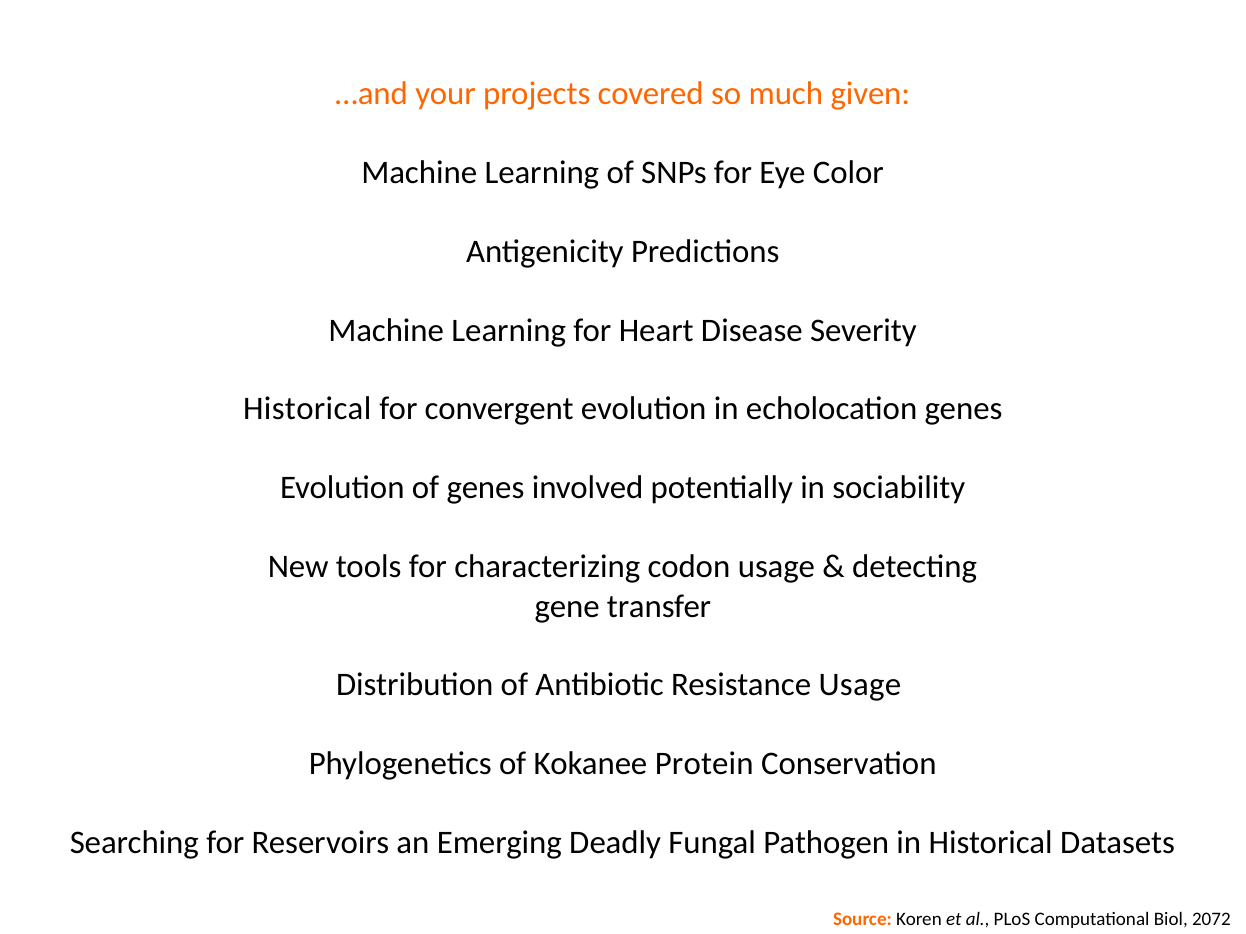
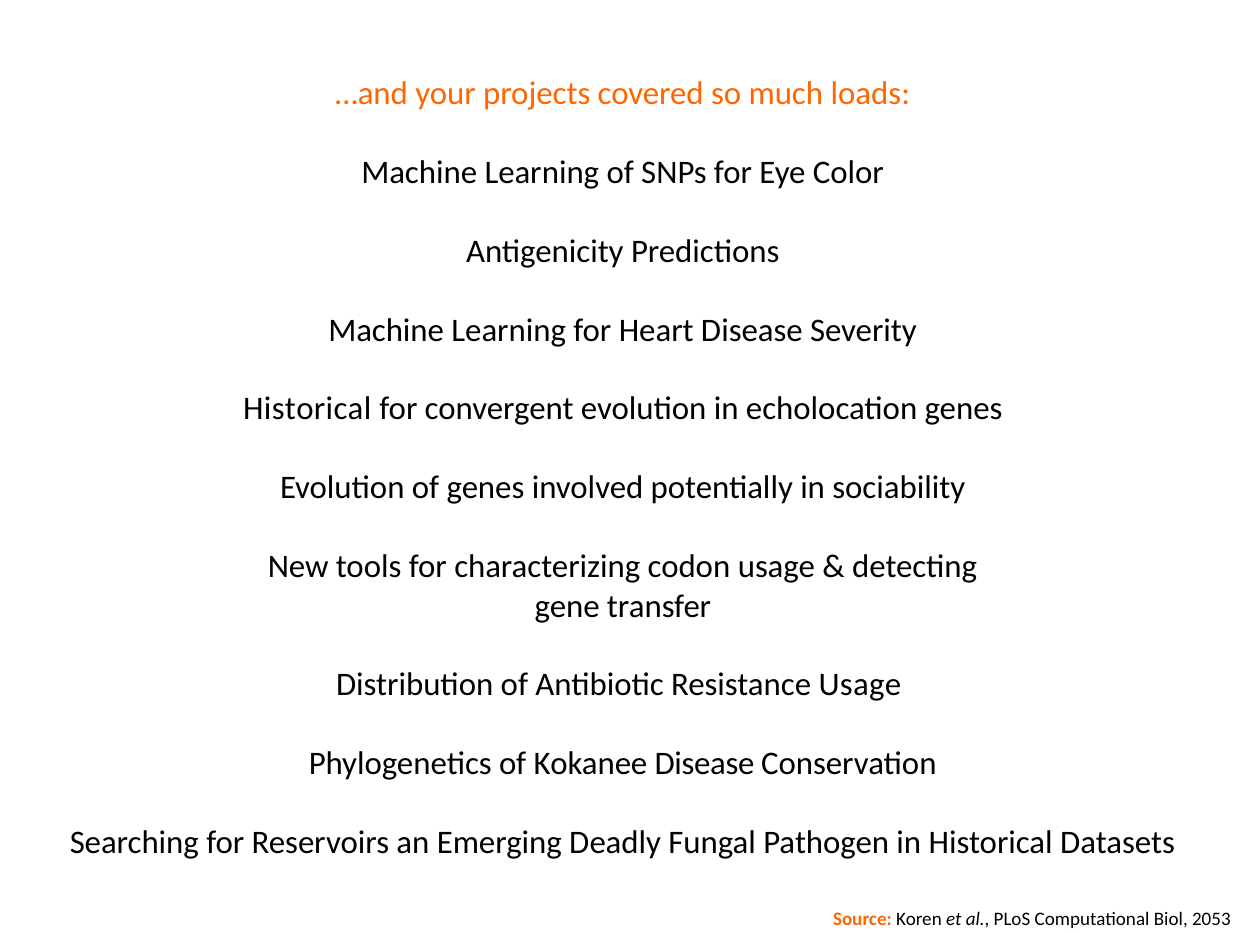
given: given -> loads
Kokanee Protein: Protein -> Disease
2072: 2072 -> 2053
